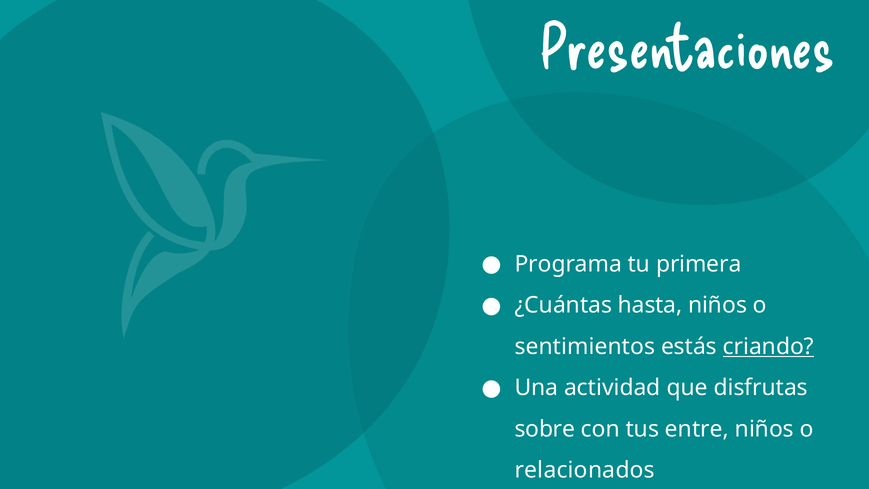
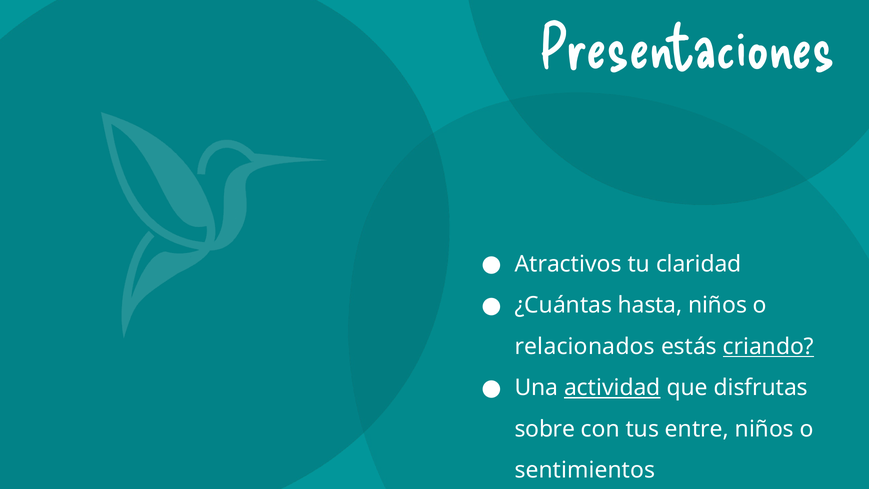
Programa: Programa -> Atractivos
primera: primera -> claridad
sentimientos: sentimientos -> relacionados
actividad underline: none -> present
relacionados: relacionados -> sentimientos
